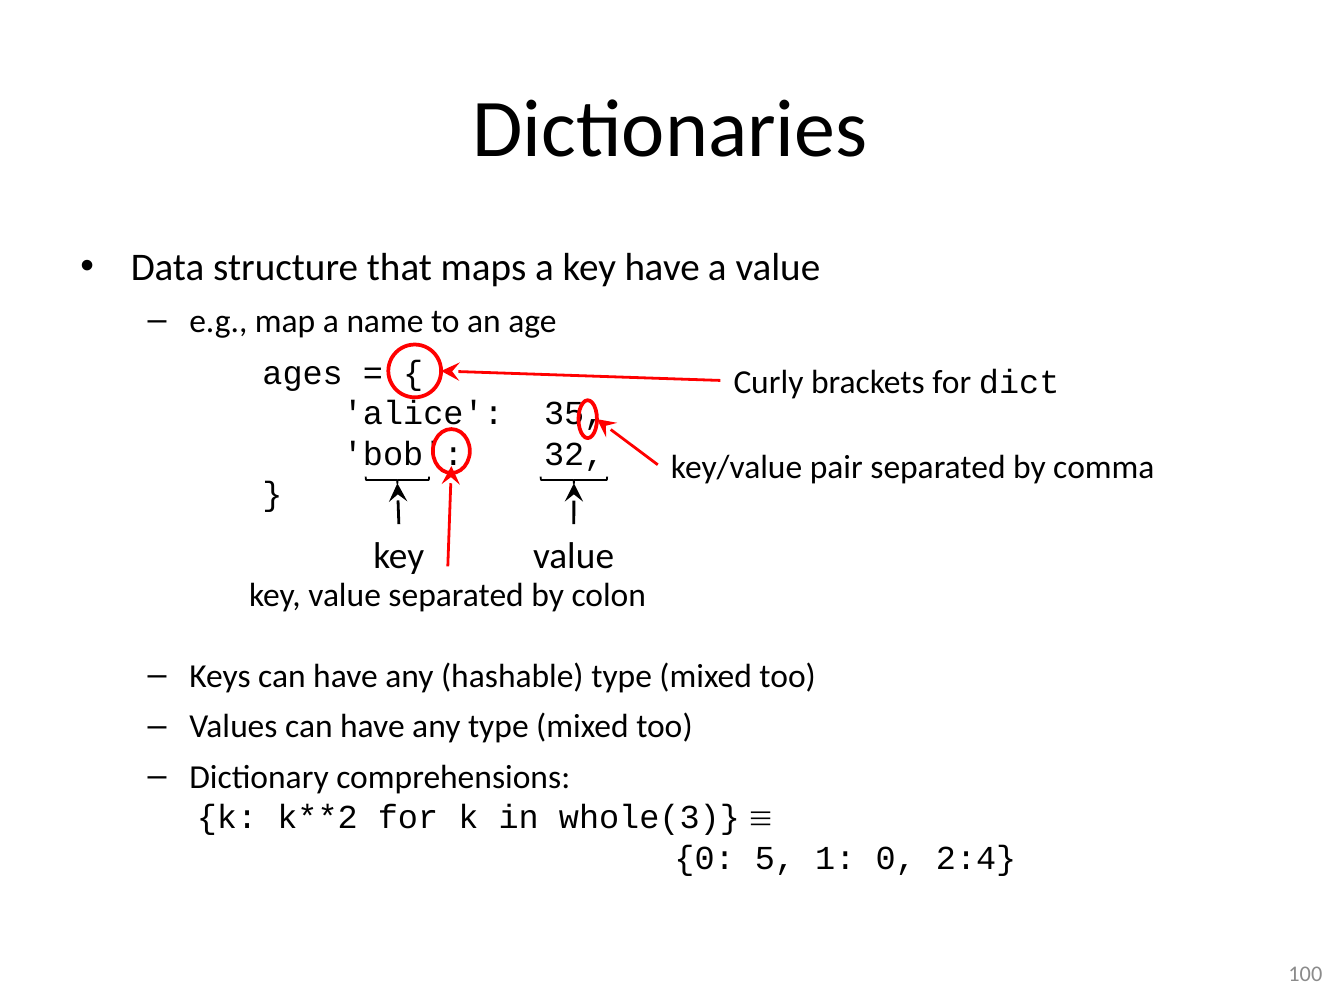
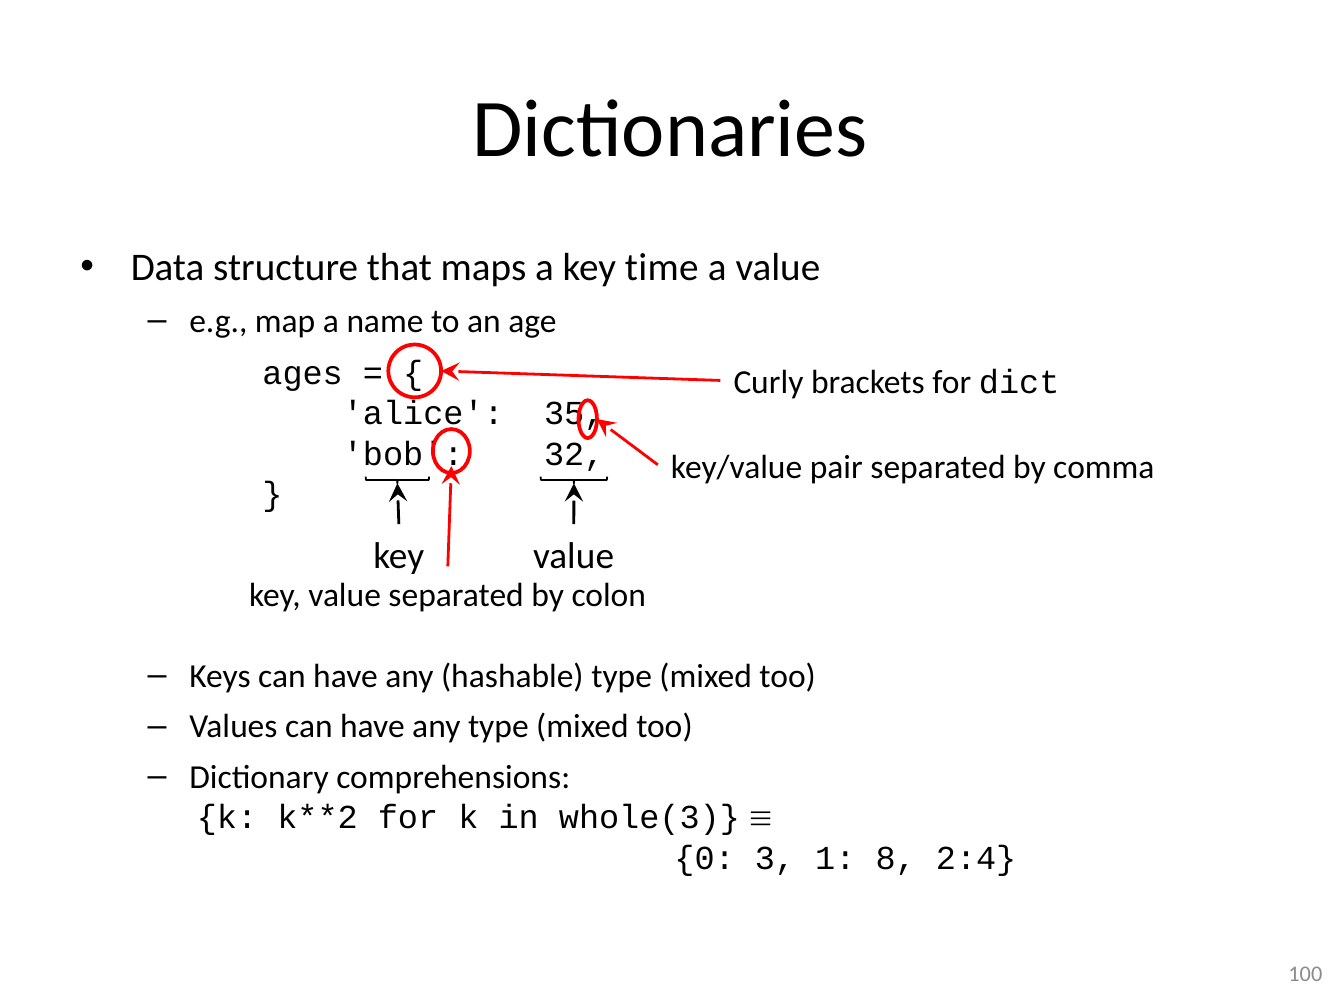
key have: have -> time
5: 5 -> 3
1 0: 0 -> 8
